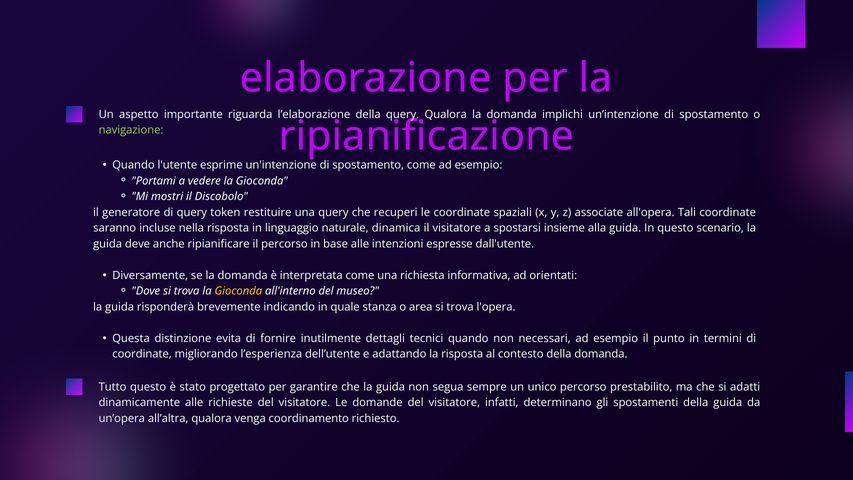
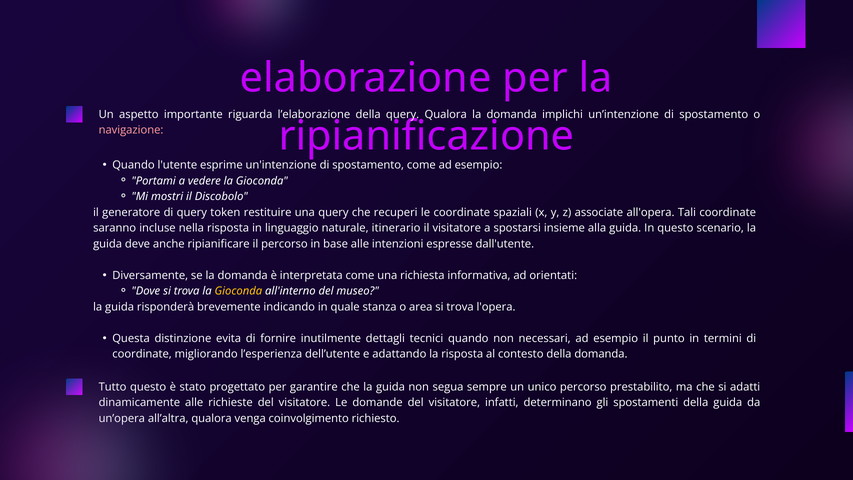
navigazione colour: light green -> pink
dinamica: dinamica -> itinerario
coordinamento: coordinamento -> coinvolgimento
